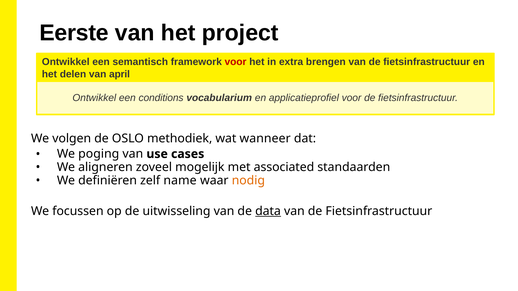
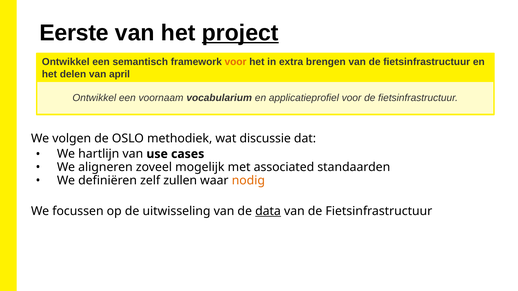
project underline: none -> present
voor at (236, 62) colour: red -> orange
conditions: conditions -> voornaam
wanneer: wanneer -> discussie
poging: poging -> hartlijn
name: name -> zullen
